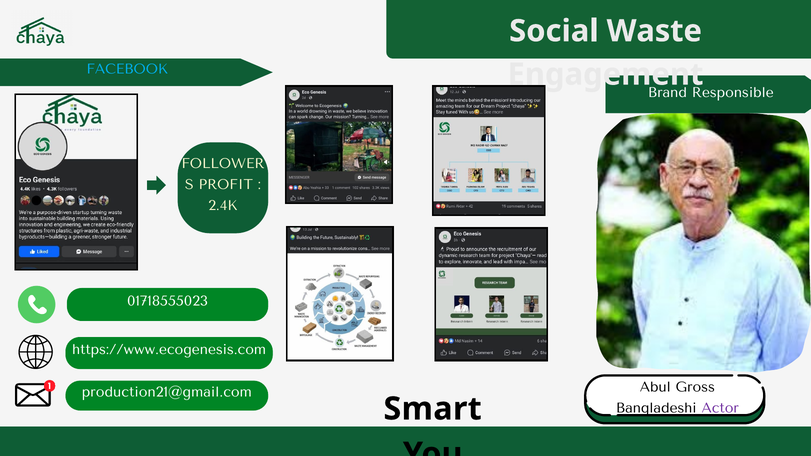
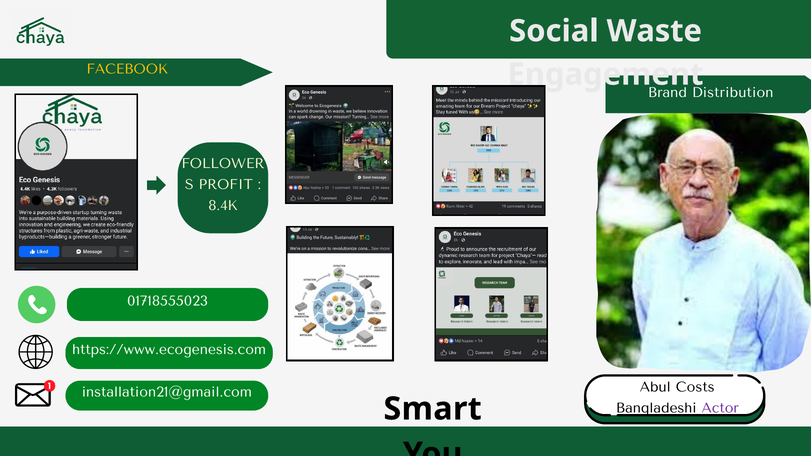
FACEBOOK colour: light blue -> yellow
Responsible: Responsible -> Distribution
2.4K: 2.4K -> 8.4K
Gross: Gross -> Costs
production21@gmail.com: production21@gmail.com -> installation21@gmail.com
